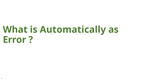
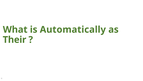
Error: Error -> Their
